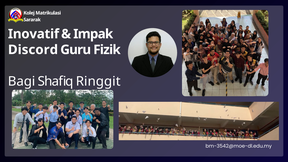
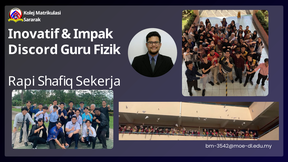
Bagi: Bagi -> Rapi
Ringgit: Ringgit -> Sekerja
